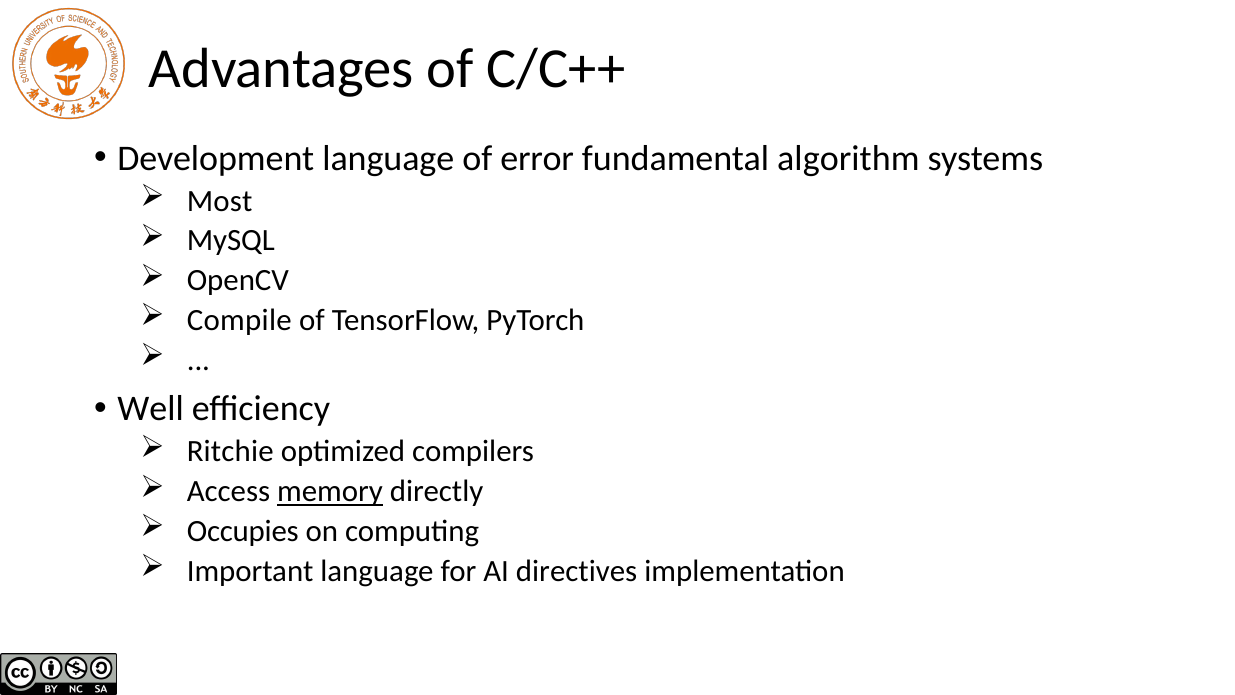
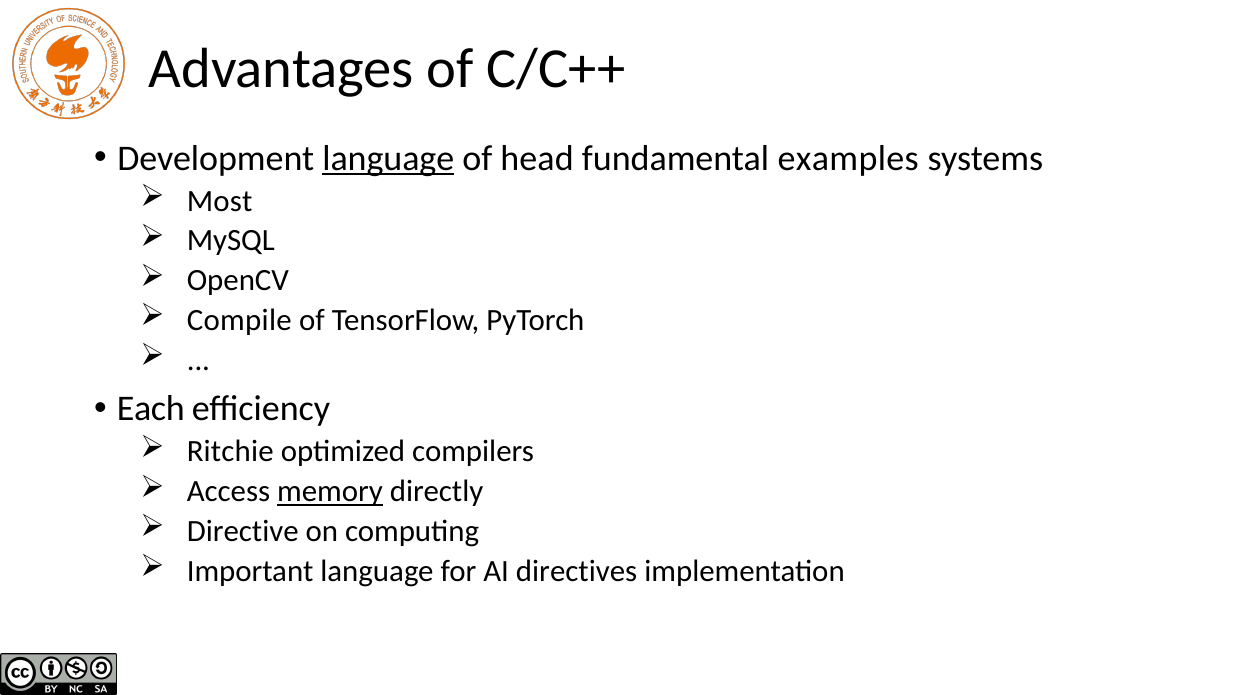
language at (388, 158) underline: none -> present
error: error -> head
algorithm: algorithm -> examples
Well: Well -> Each
Occupies: Occupies -> Directive
